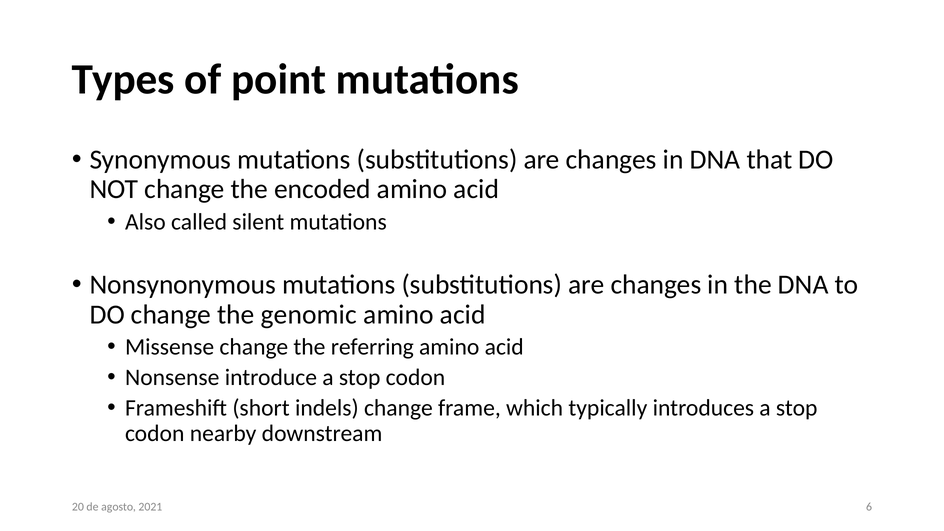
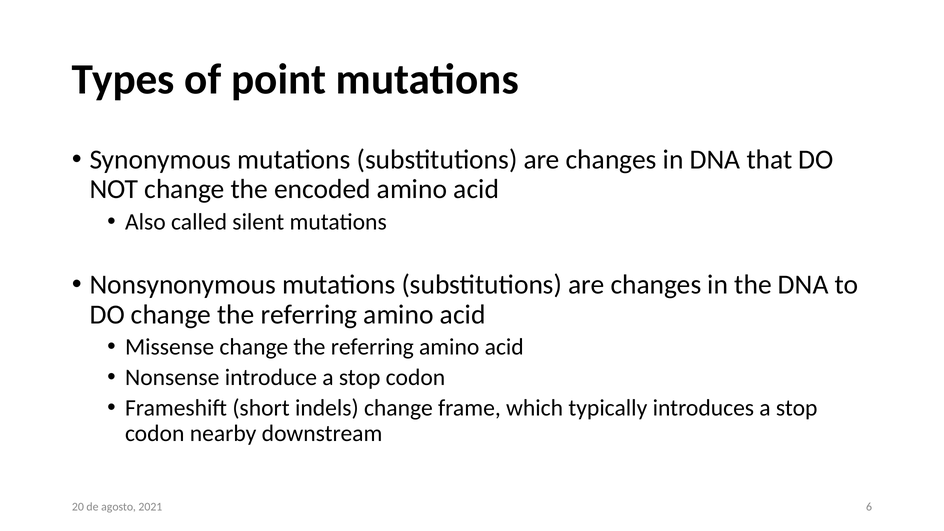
DO change the genomic: genomic -> referring
